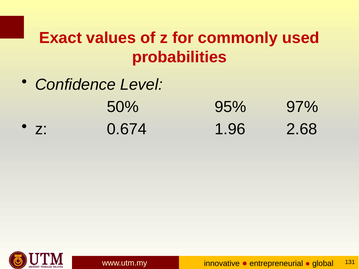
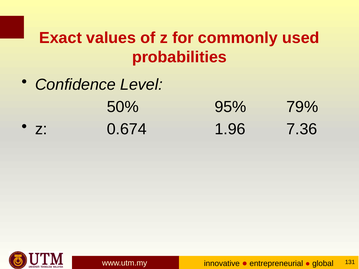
97%: 97% -> 79%
2.68: 2.68 -> 7.36
